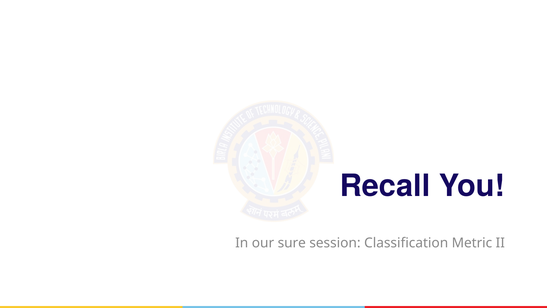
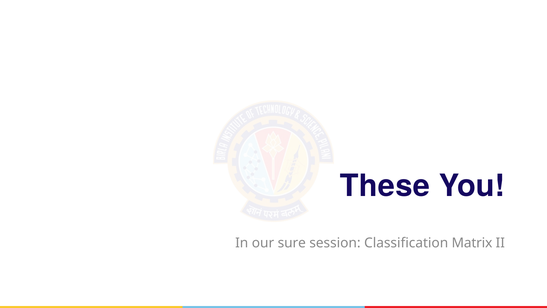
Recall: Recall -> These
Metric: Metric -> Matrix
